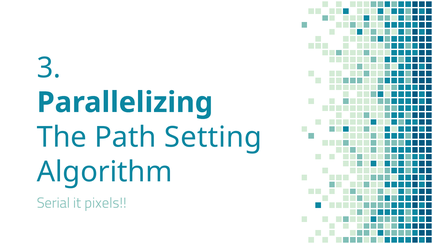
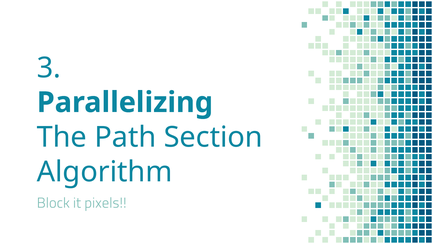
Setting: Setting -> Section
Serial: Serial -> Block
